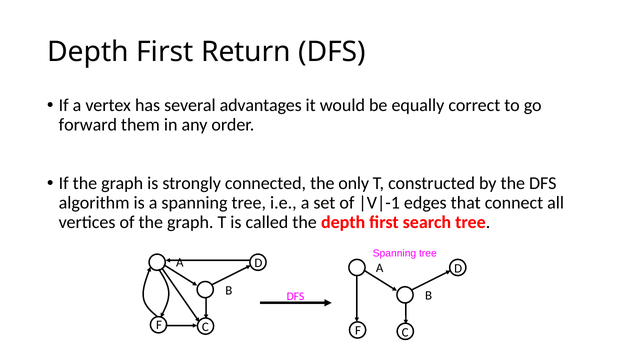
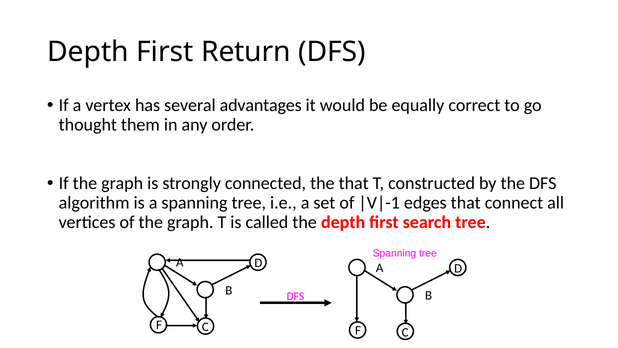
forward: forward -> thought
the only: only -> that
